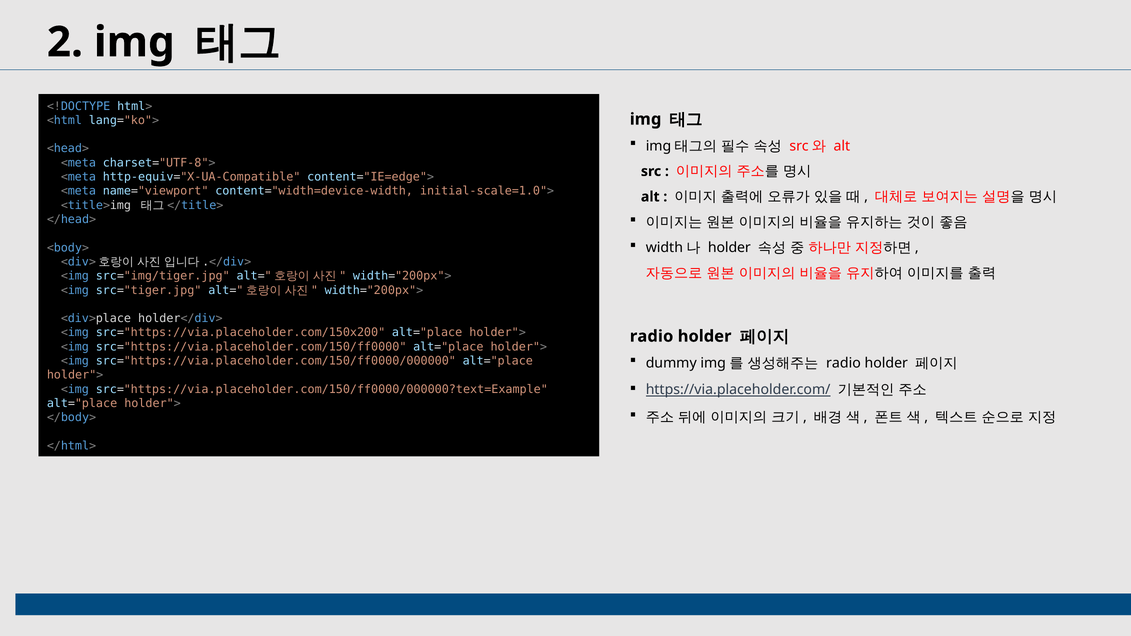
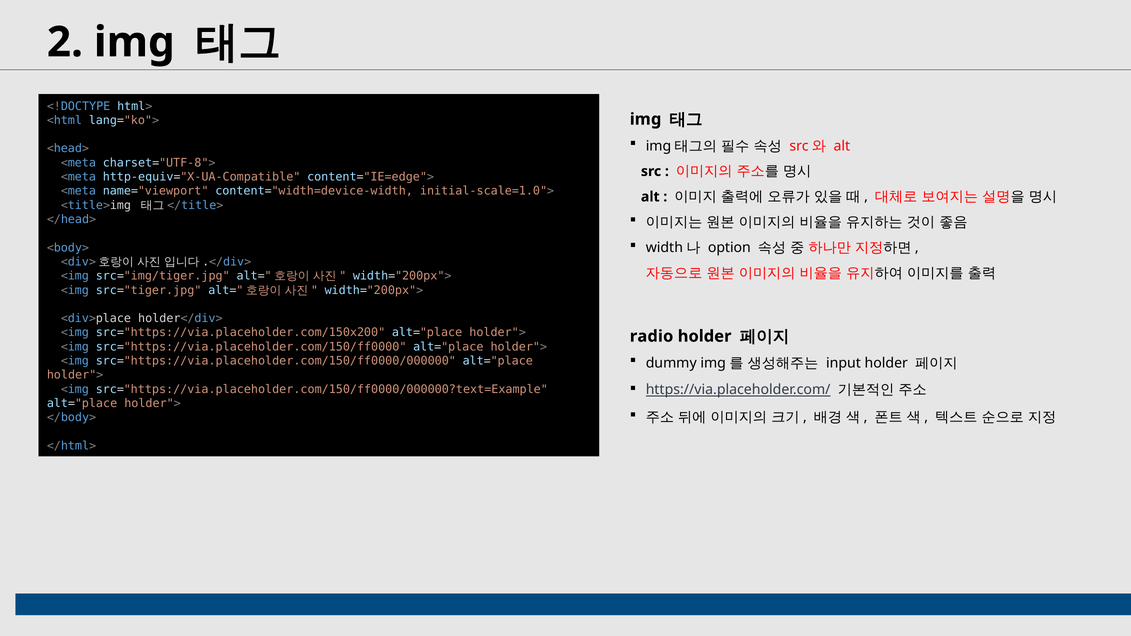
holder at (729, 248): holder -> option
radio at (843, 363): radio -> input
